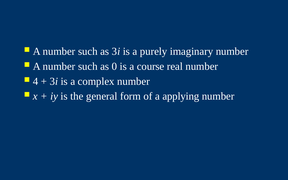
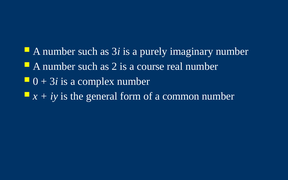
0: 0 -> 2
4: 4 -> 0
applying: applying -> common
